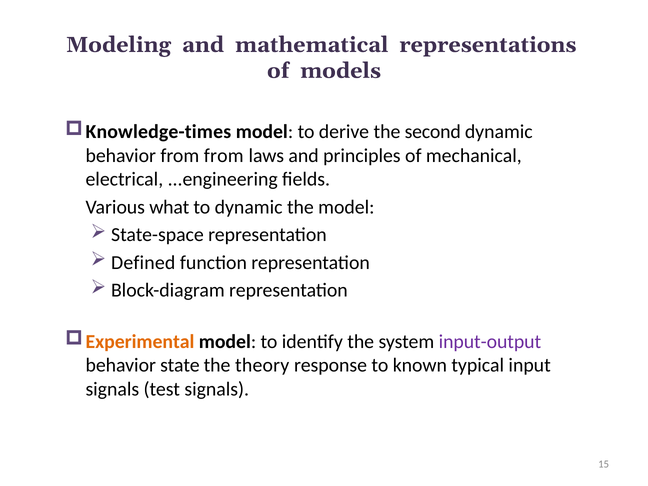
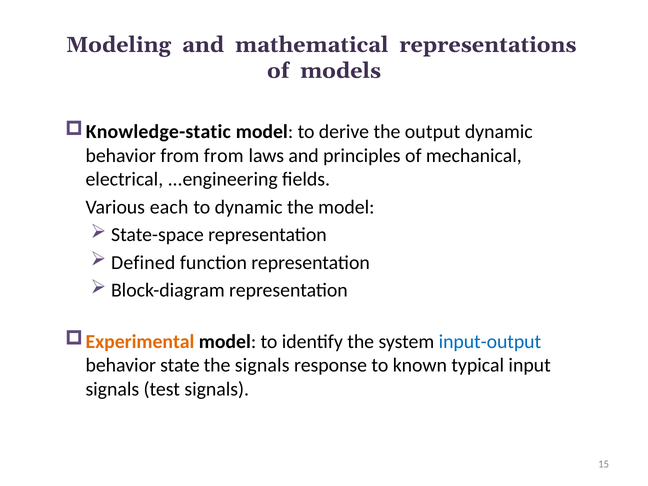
Knowledge-times: Knowledge-times -> Knowledge-static
second: second -> output
what: what -> each
input-output colour: purple -> blue
the theory: theory -> signals
